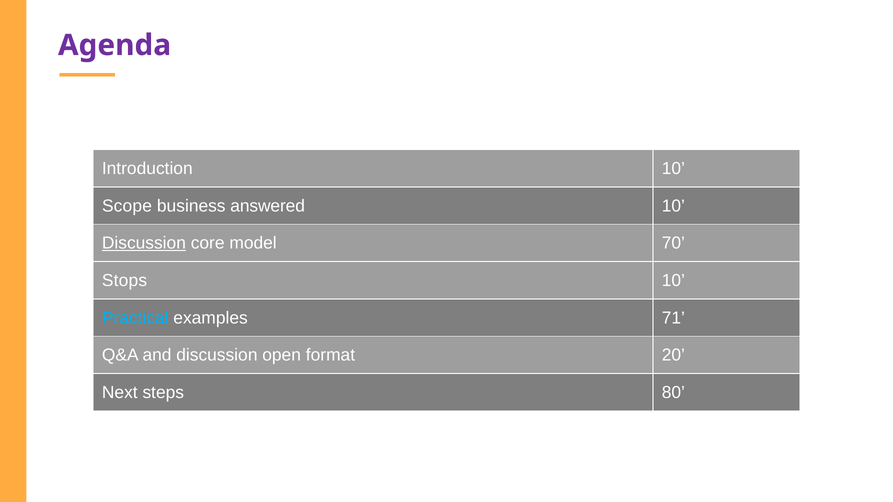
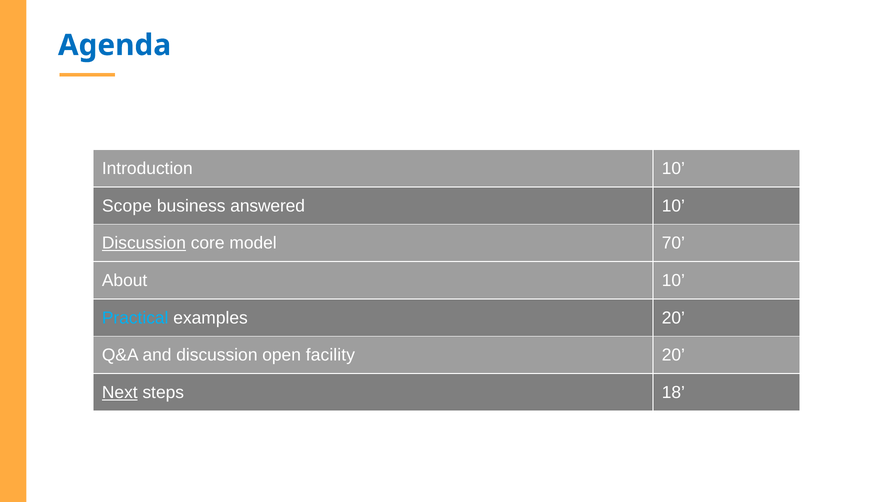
Agenda colour: purple -> blue
Stops: Stops -> About
examples 71: 71 -> 20
format: format -> facility
Next underline: none -> present
80: 80 -> 18
